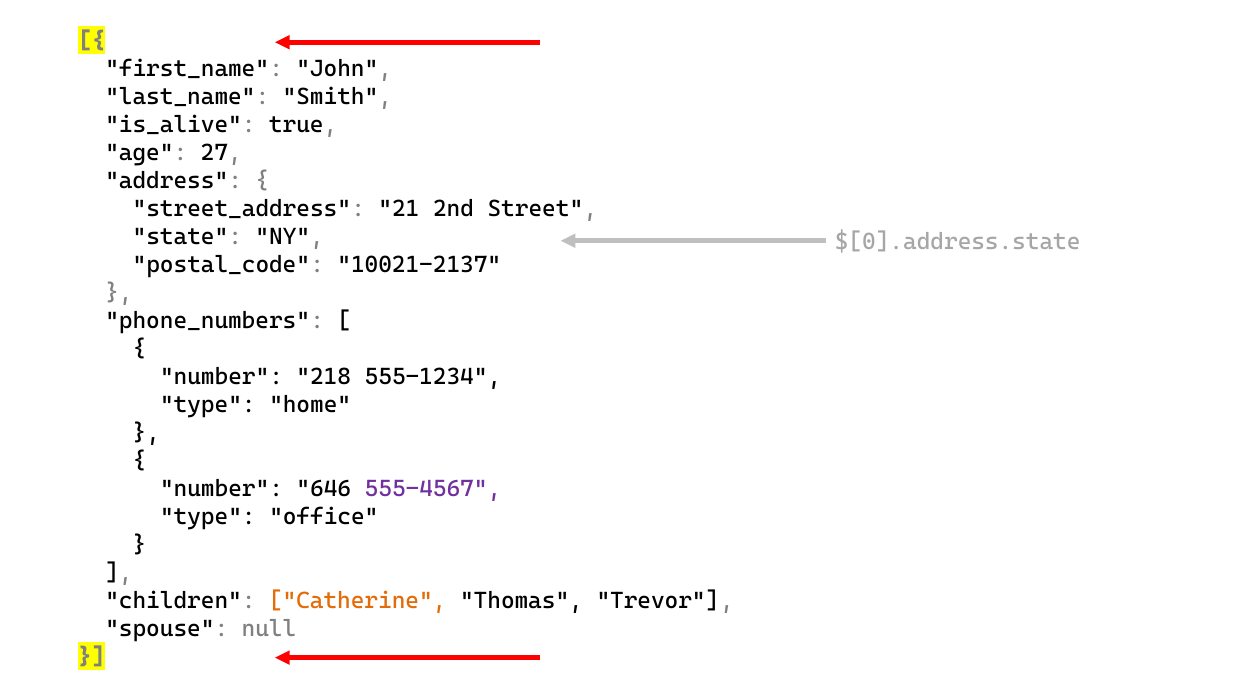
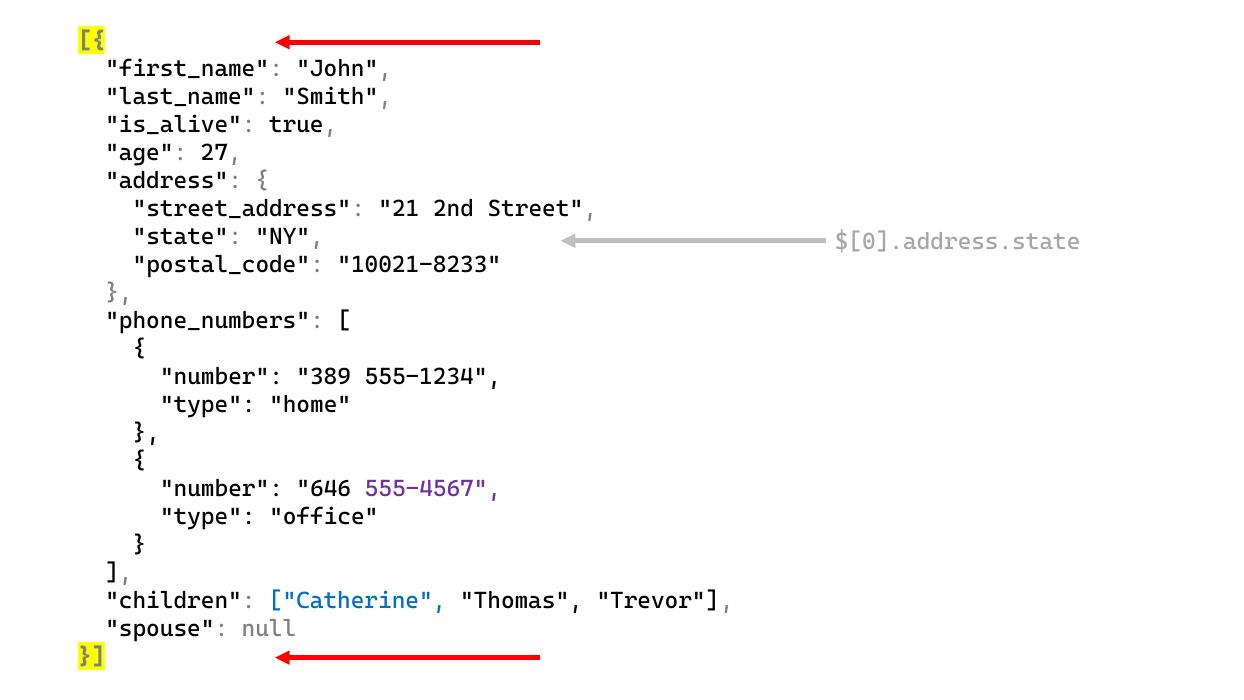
10021-2137: 10021-2137 -> 10021-8233
218: 218 -> 389
Catherine colour: orange -> blue
